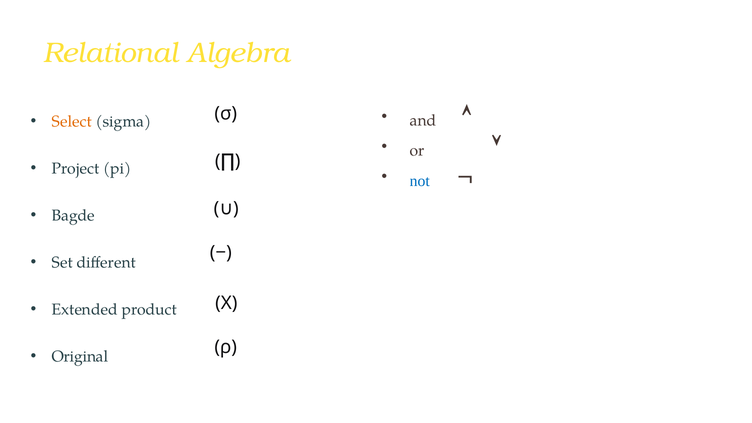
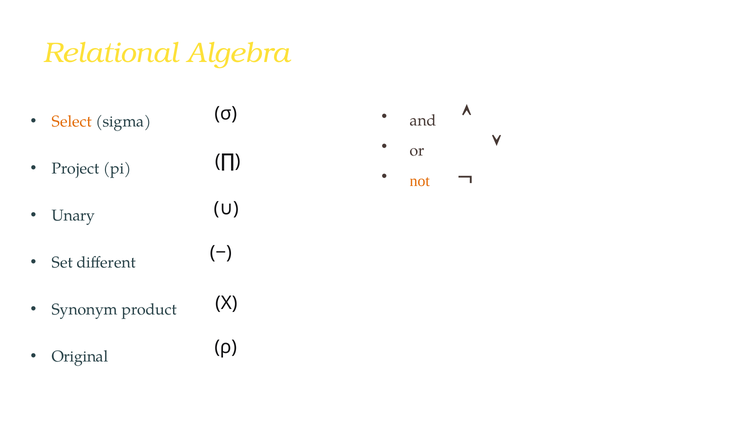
not colour: blue -> orange
Bagde: Bagde -> Unary
Extended: Extended -> Synonym
